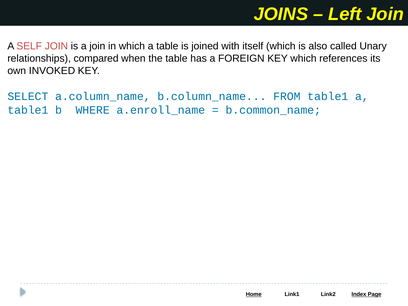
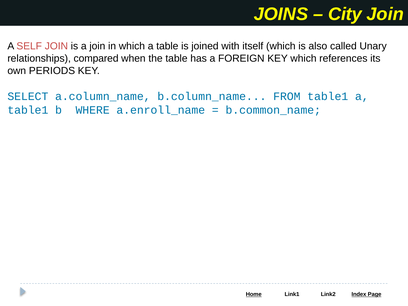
Left: Left -> City
INVOKED: INVOKED -> PERIODS
